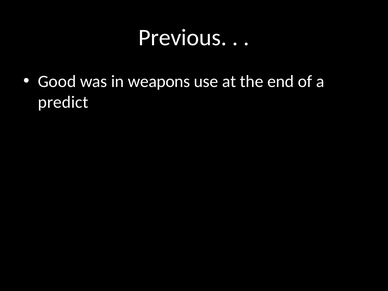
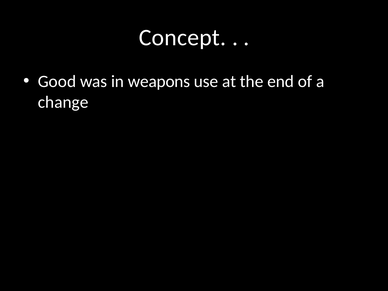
Previous: Previous -> Concept
predict: predict -> change
